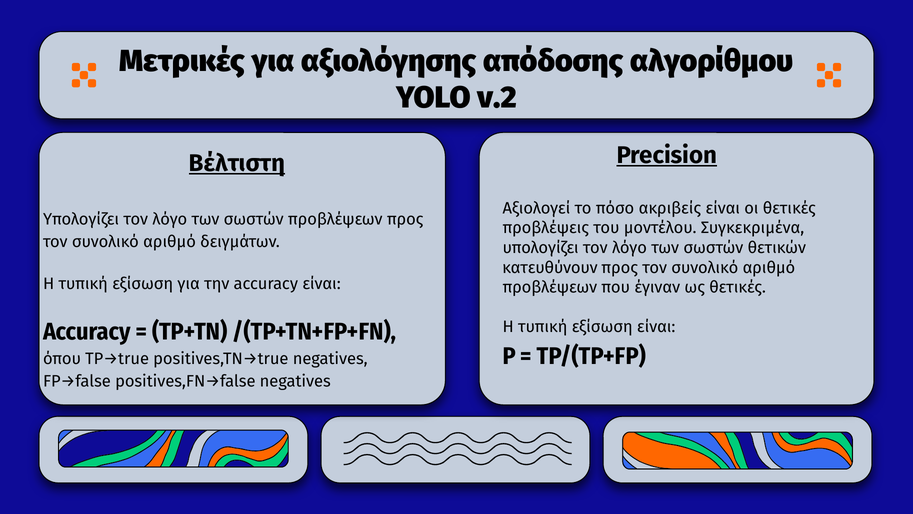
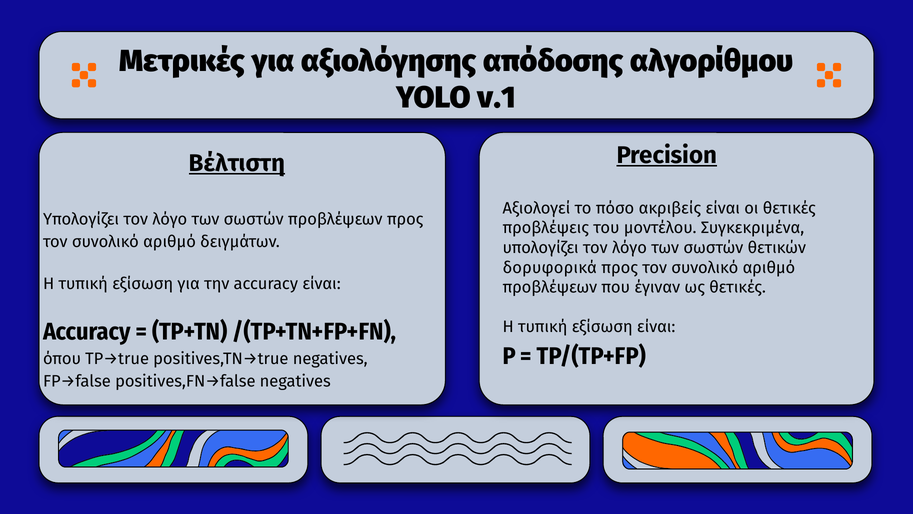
v.2: v.2 -> v.1
κατευθύνουν: κατευθύνουν -> δορυφορικά
